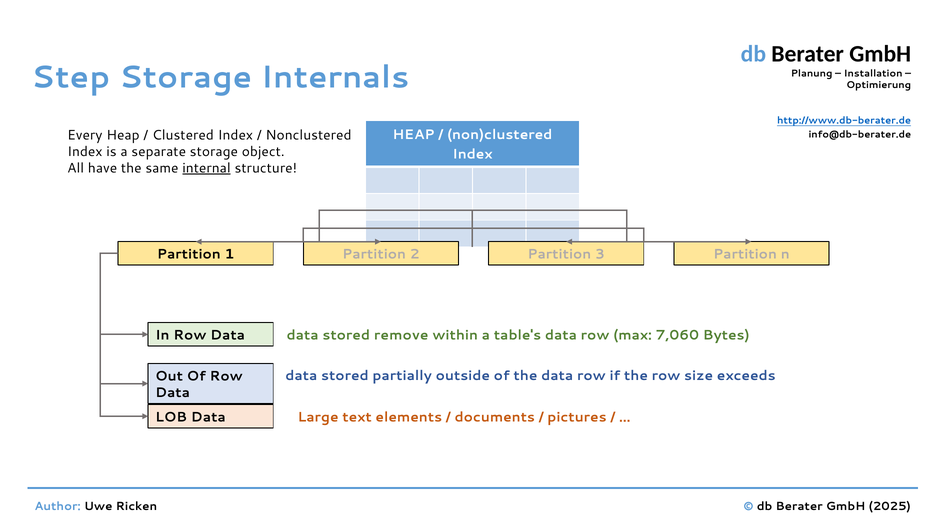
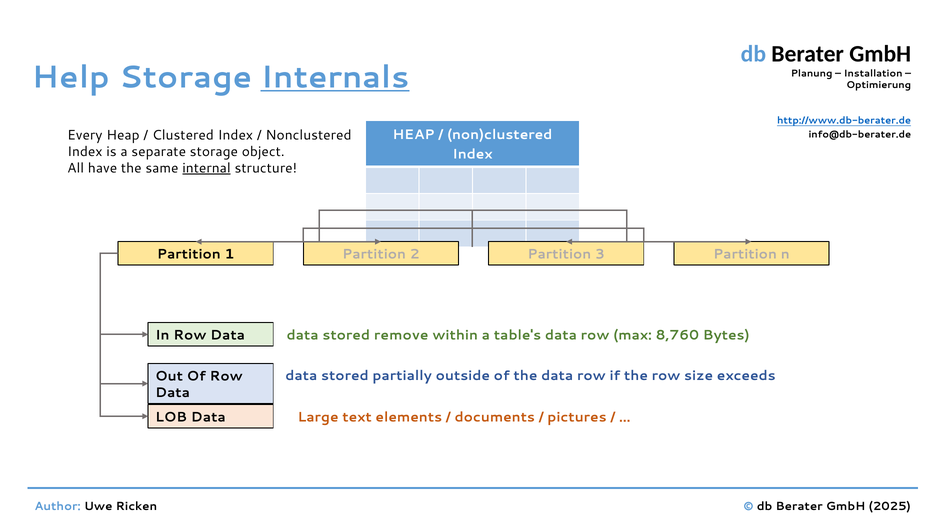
Step: Step -> Help
Internals underline: none -> present
7,060: 7,060 -> 8,760
